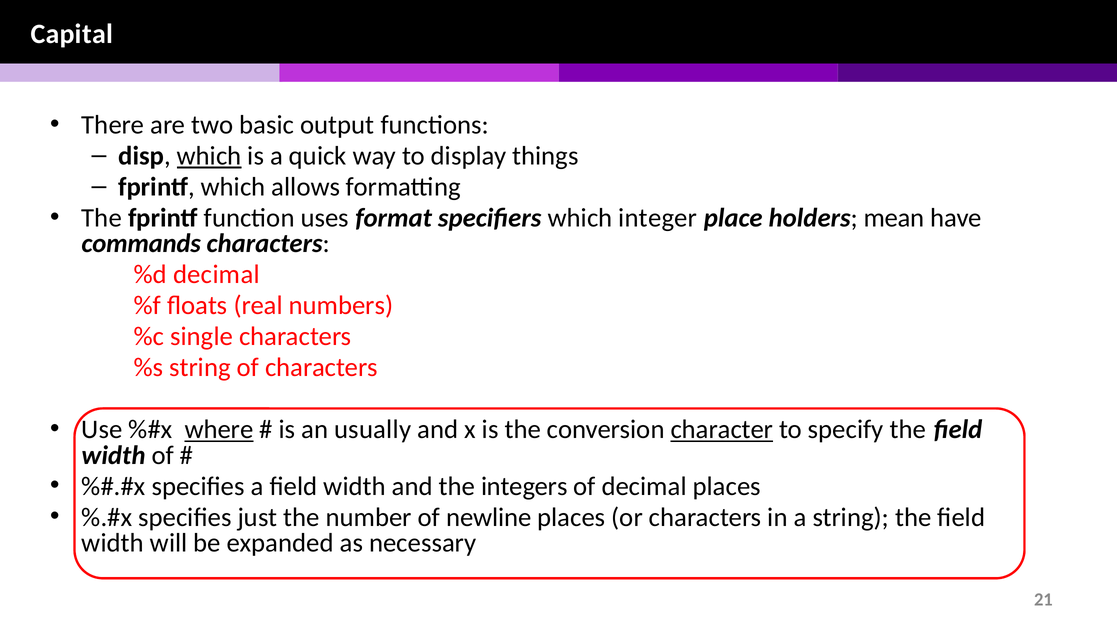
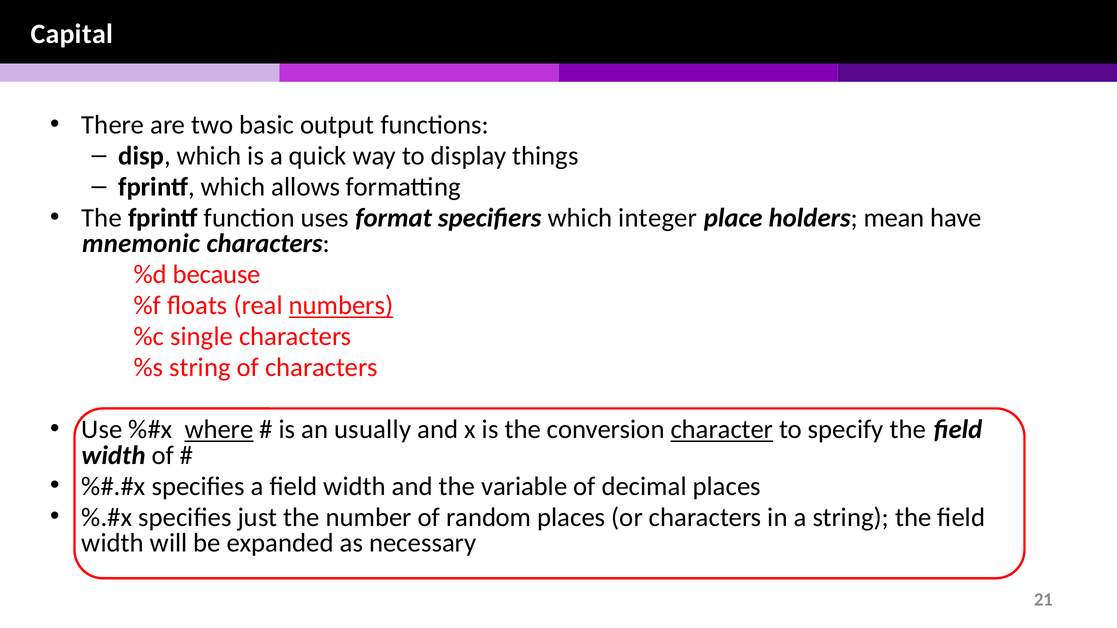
which at (209, 156) underline: present -> none
commands: commands -> mnemonic
%d decimal: decimal -> because
numbers underline: none -> present
integers: integers -> variable
newline: newline -> random
